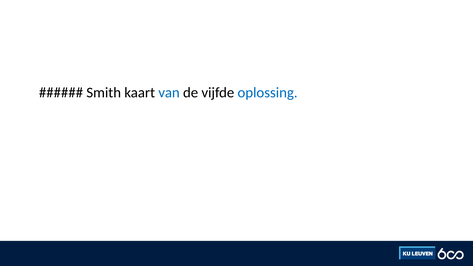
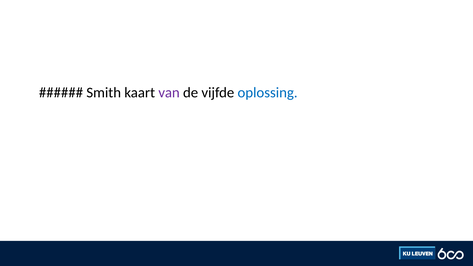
van colour: blue -> purple
